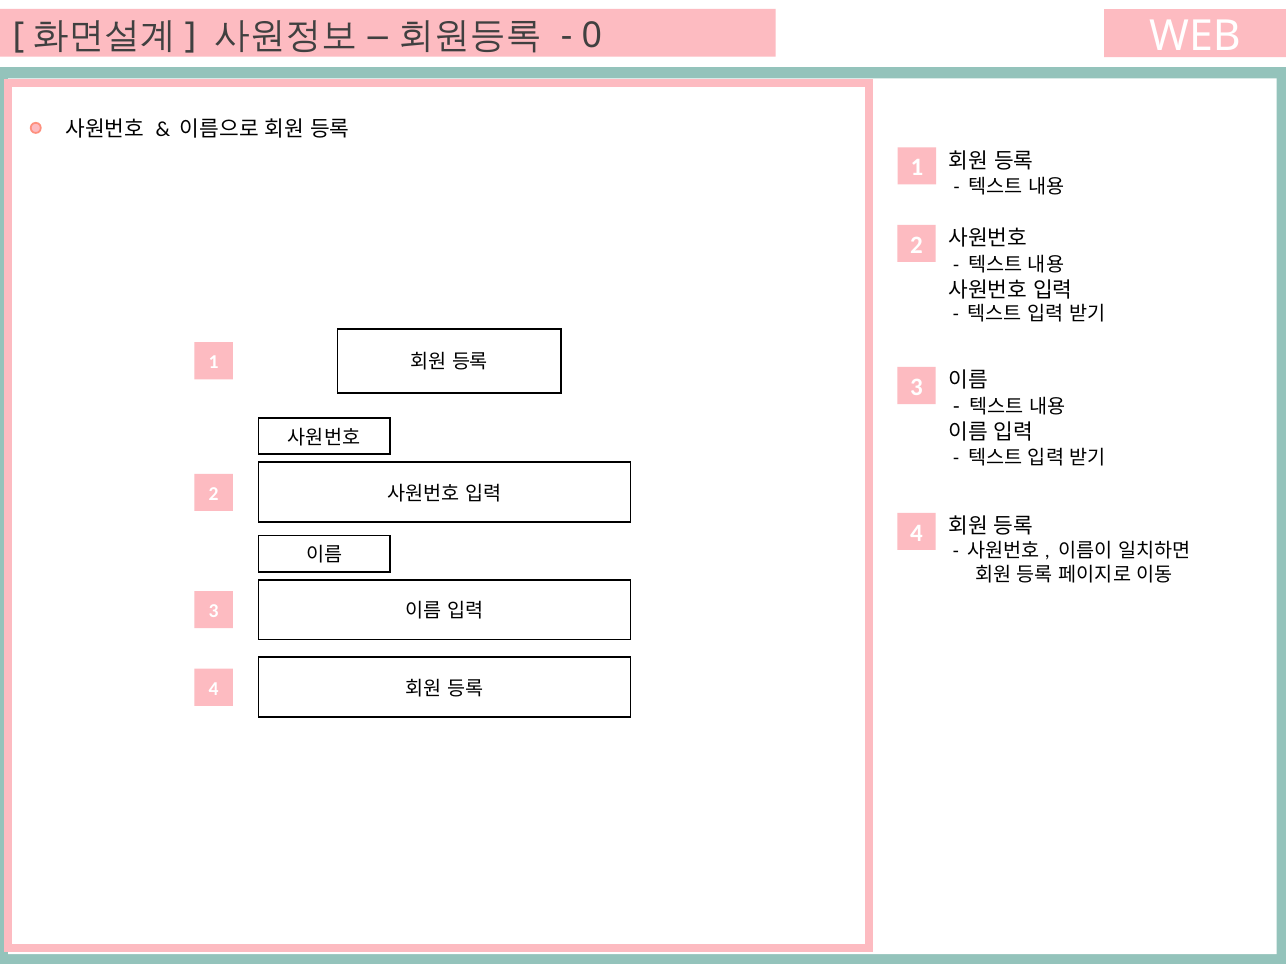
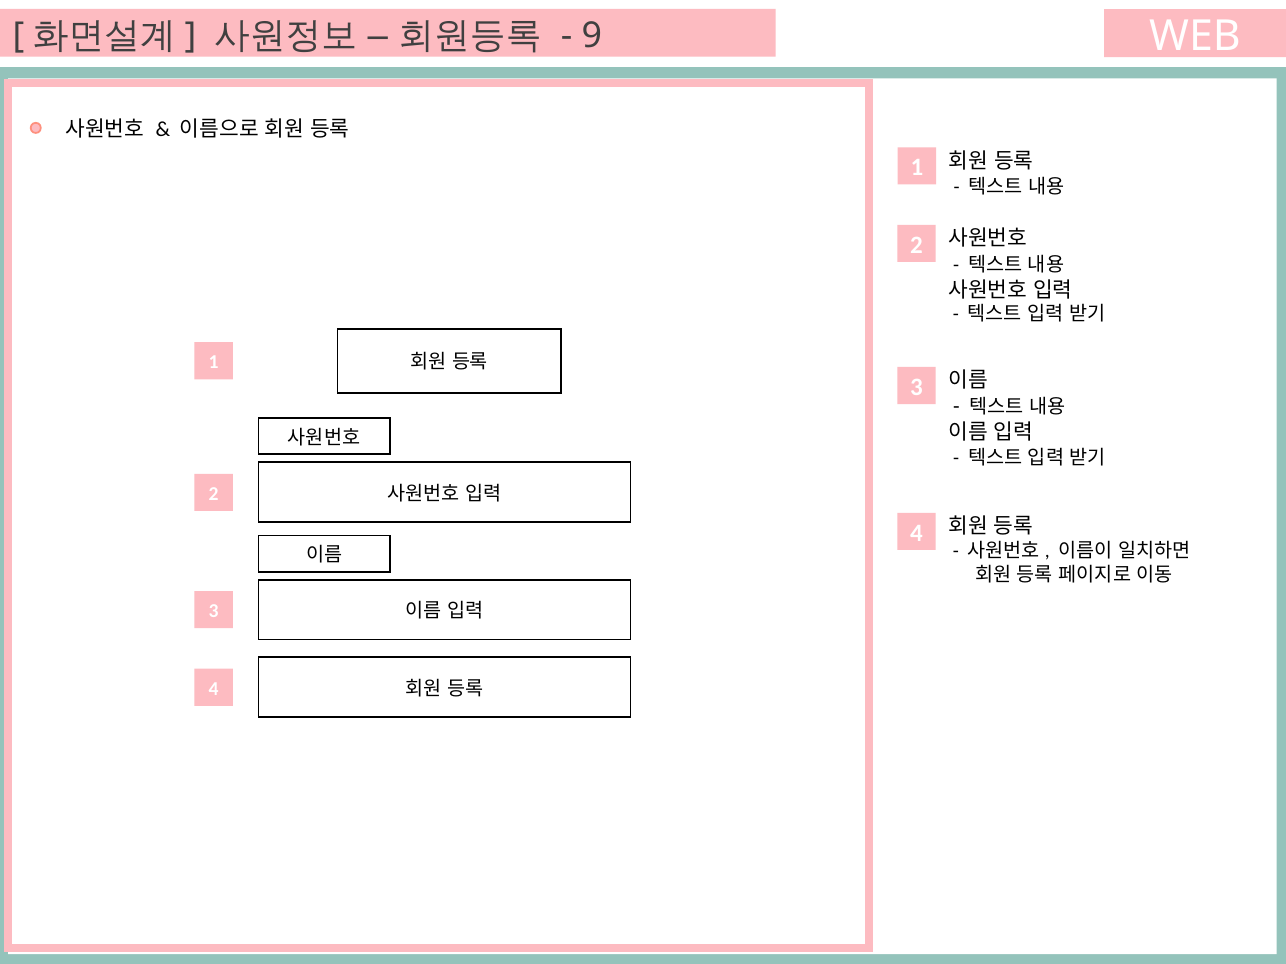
0: 0 -> 9
